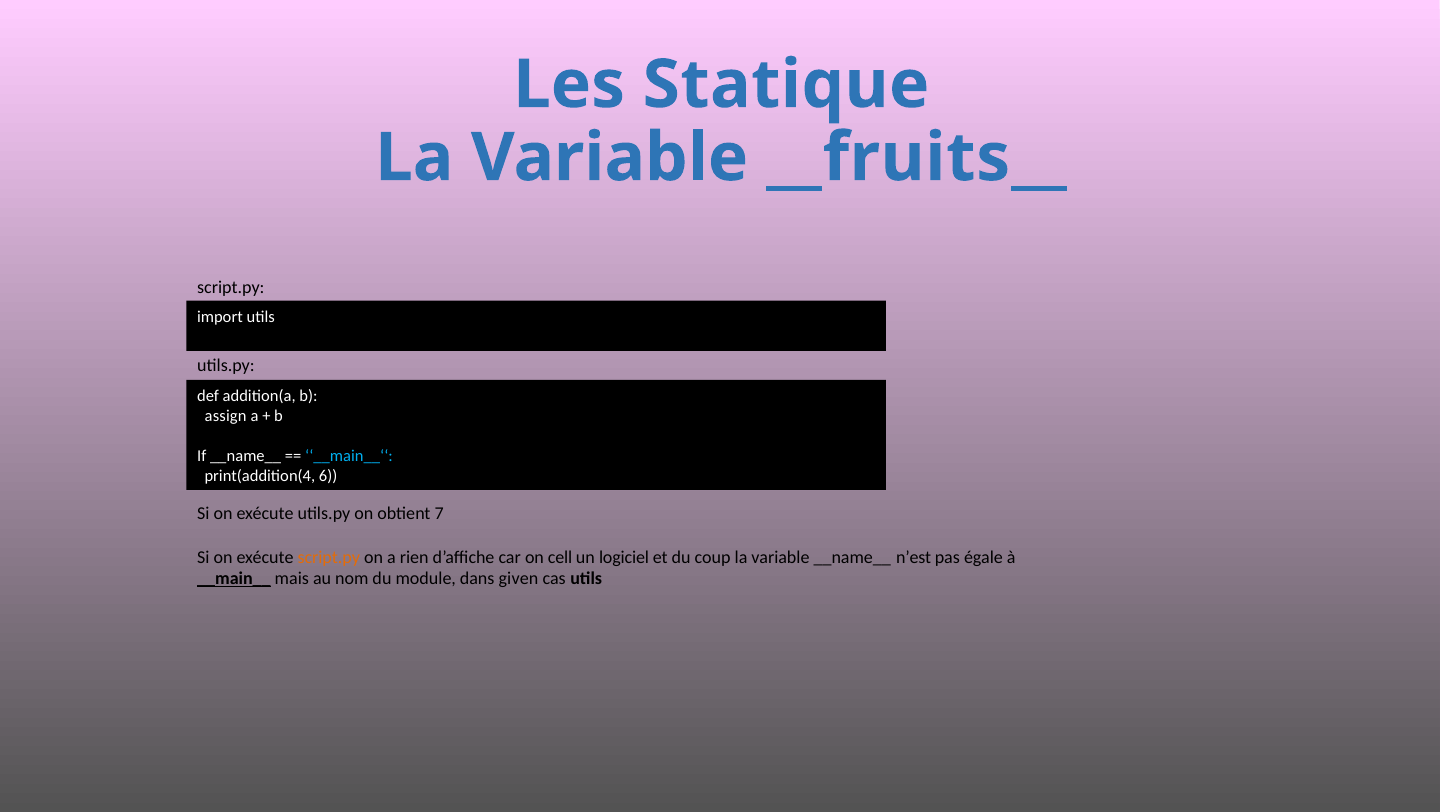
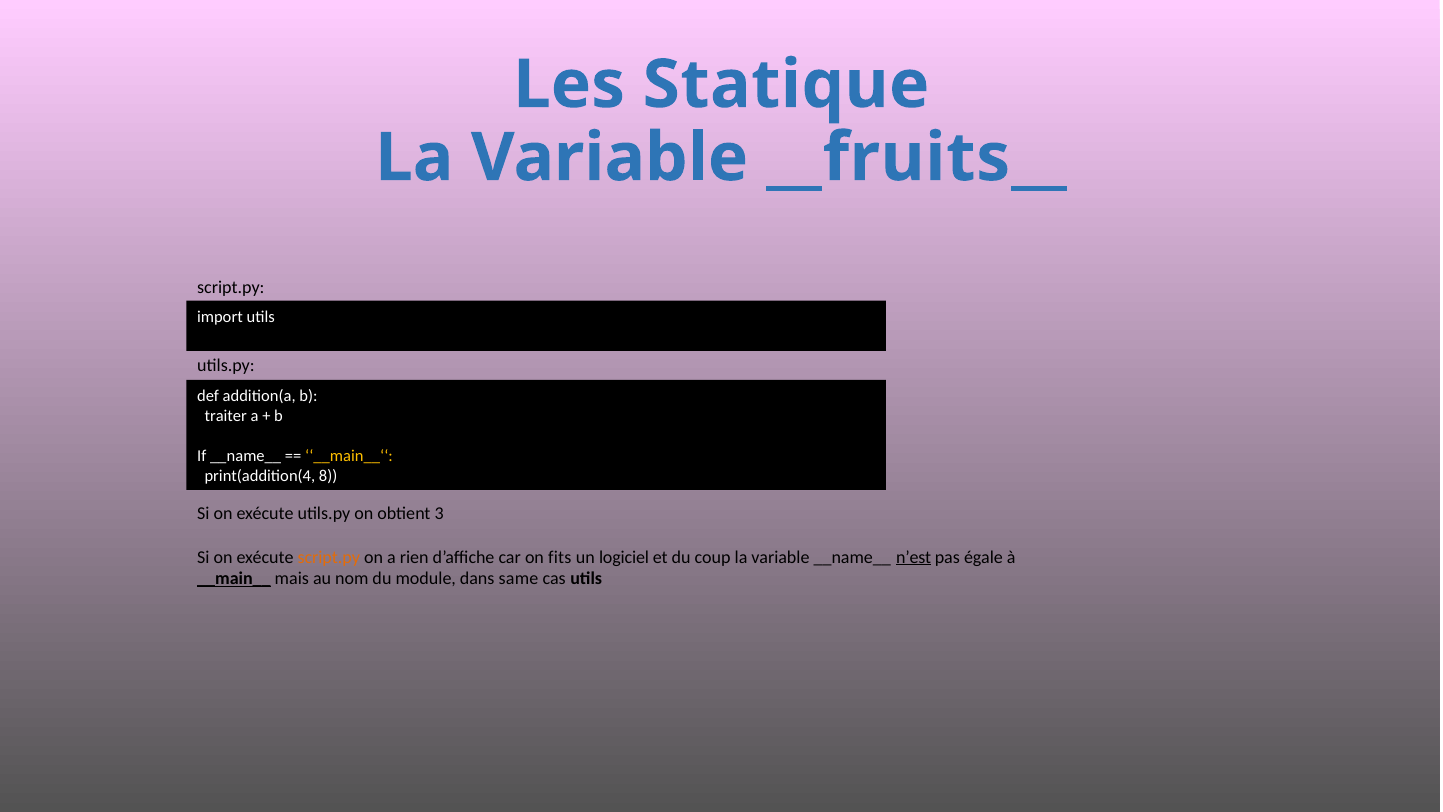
assign: assign -> traiter
__main__‘‘ colour: light blue -> yellow
6: 6 -> 8
7: 7 -> 3
cell: cell -> fits
n’est underline: none -> present
given: given -> same
